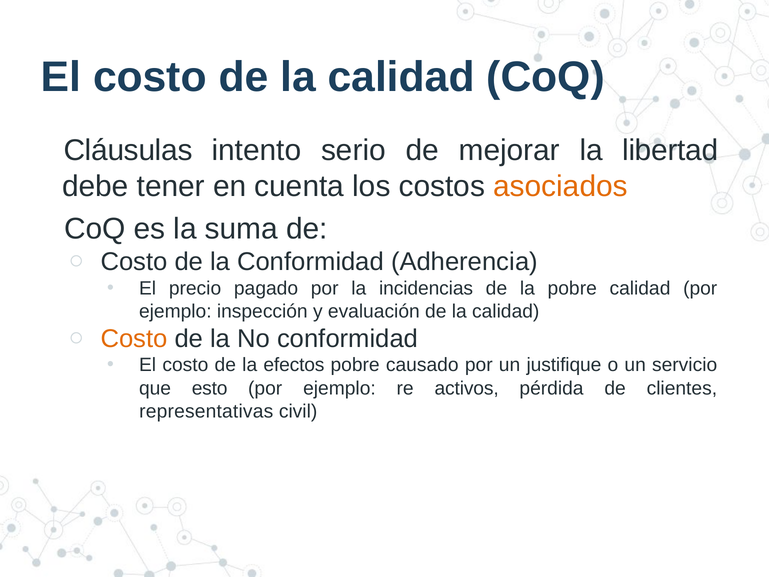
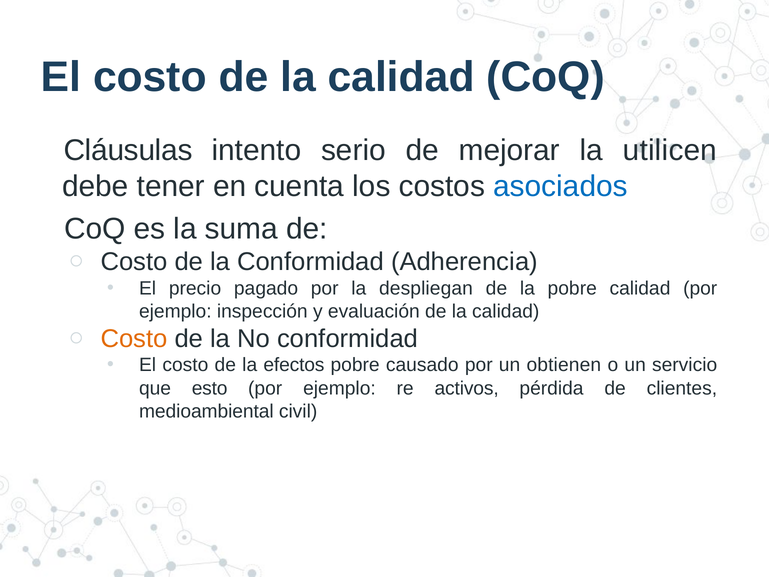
libertad: libertad -> utilicen
asociados colour: orange -> blue
incidencias: incidencias -> despliegan
justifique: justifique -> obtienen
representativas: representativas -> medioambiental
